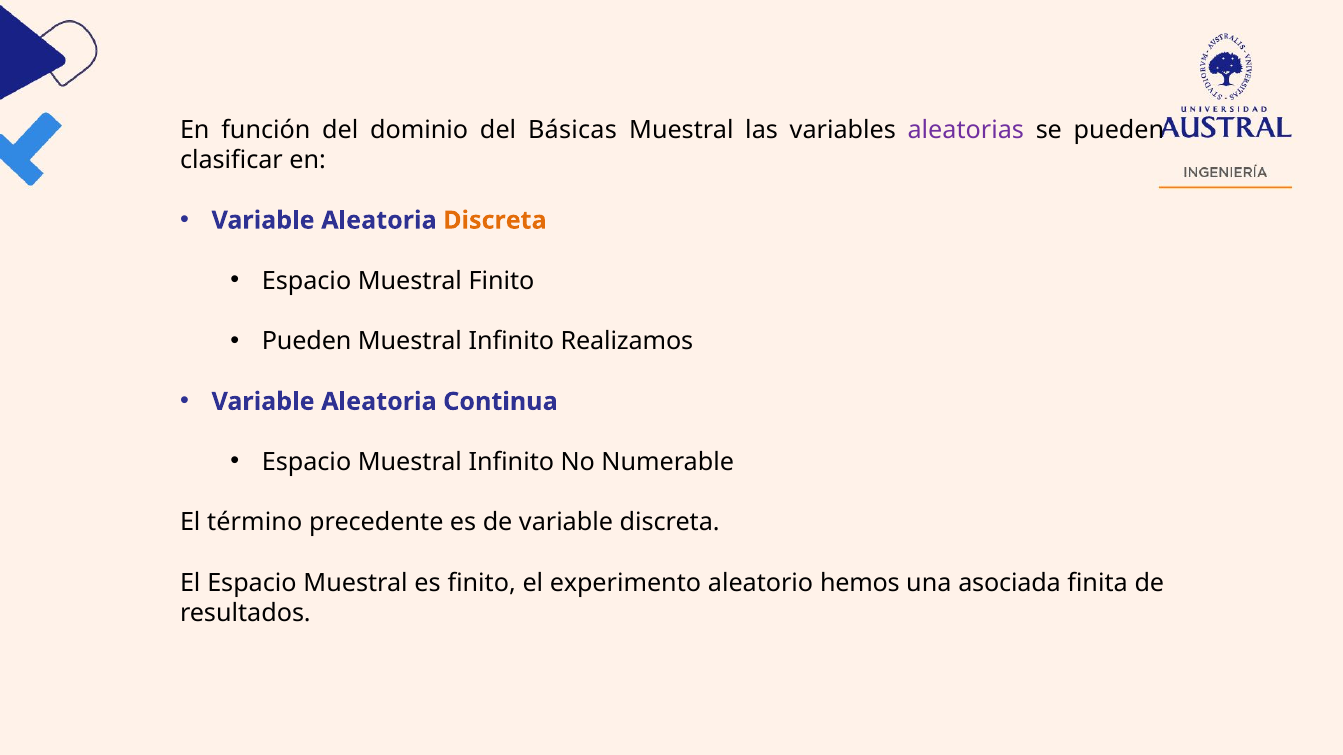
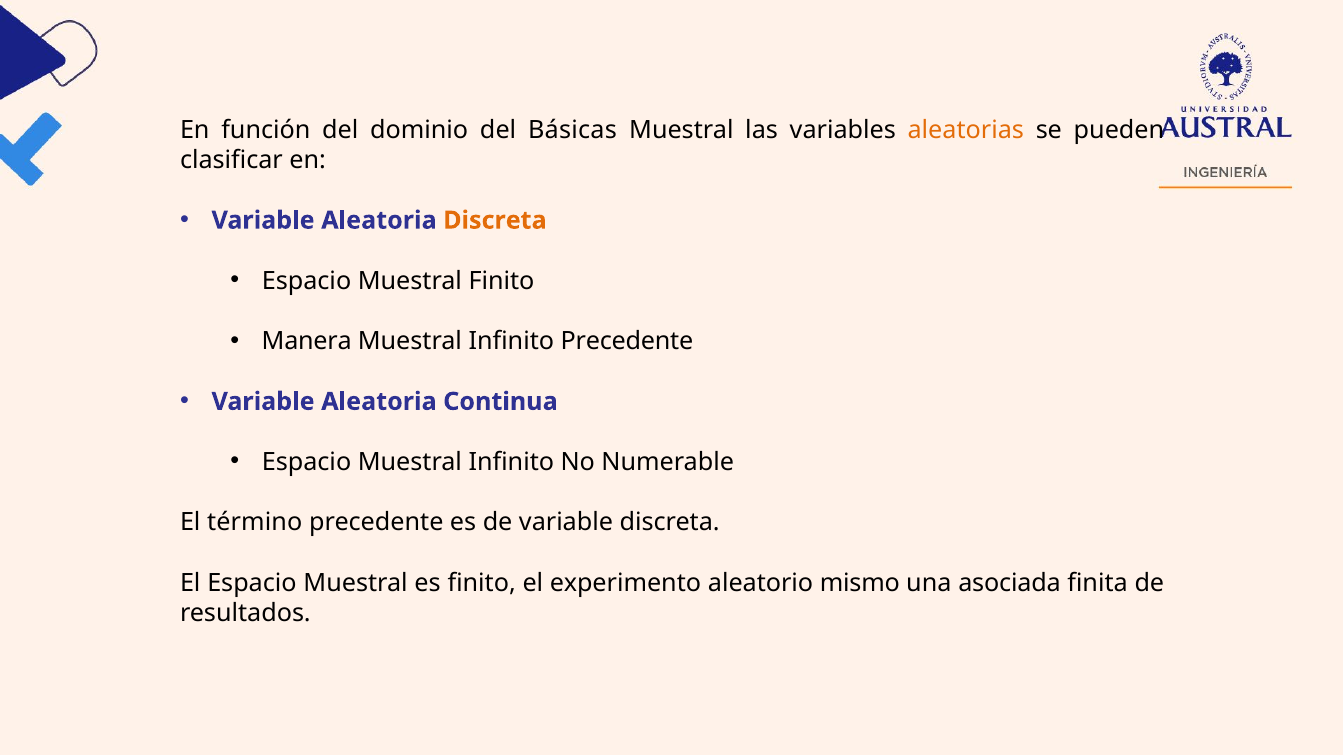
aleatorias colour: purple -> orange
Pueden at (307, 341): Pueden -> Manera
Infinito Realizamos: Realizamos -> Precedente
hemos: hemos -> mismo
